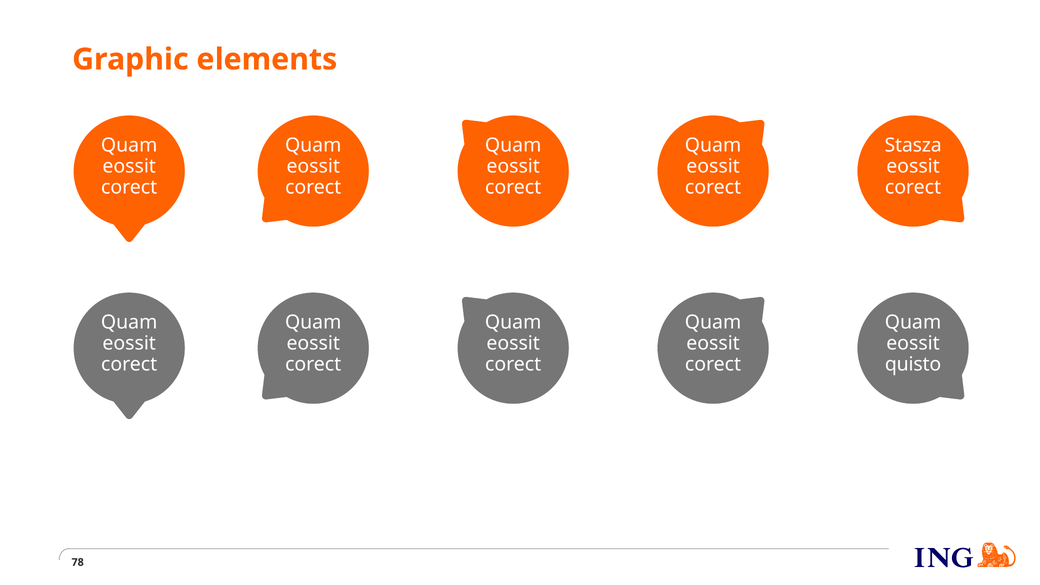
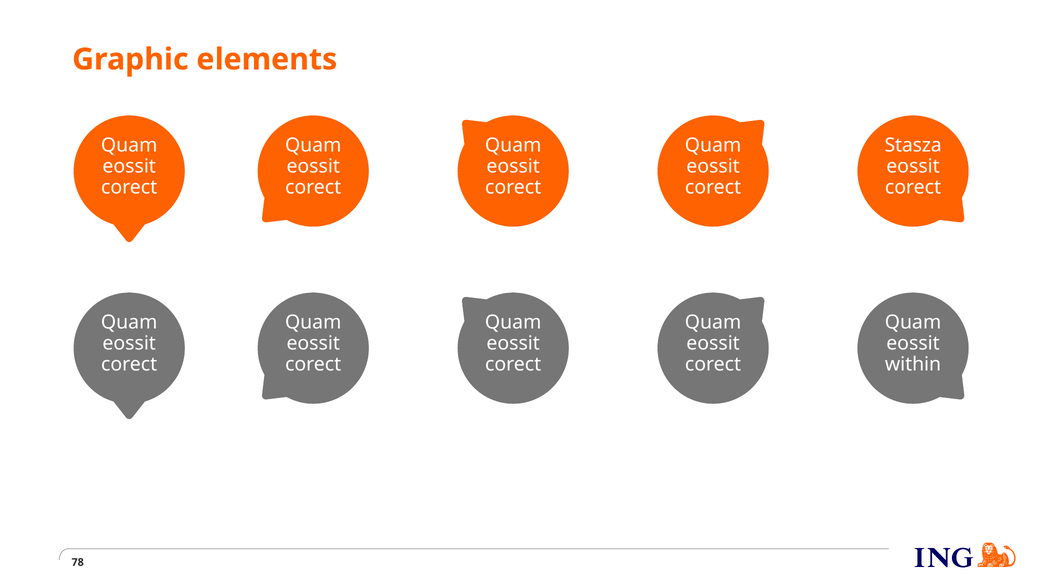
quisto: quisto -> within
